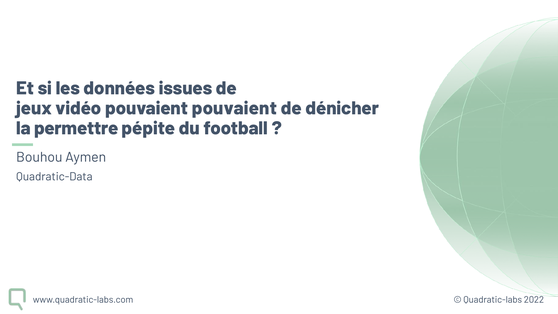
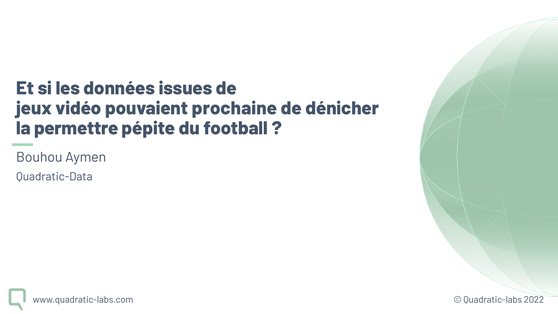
pouvaient pouvaient: pouvaient -> prochaine
